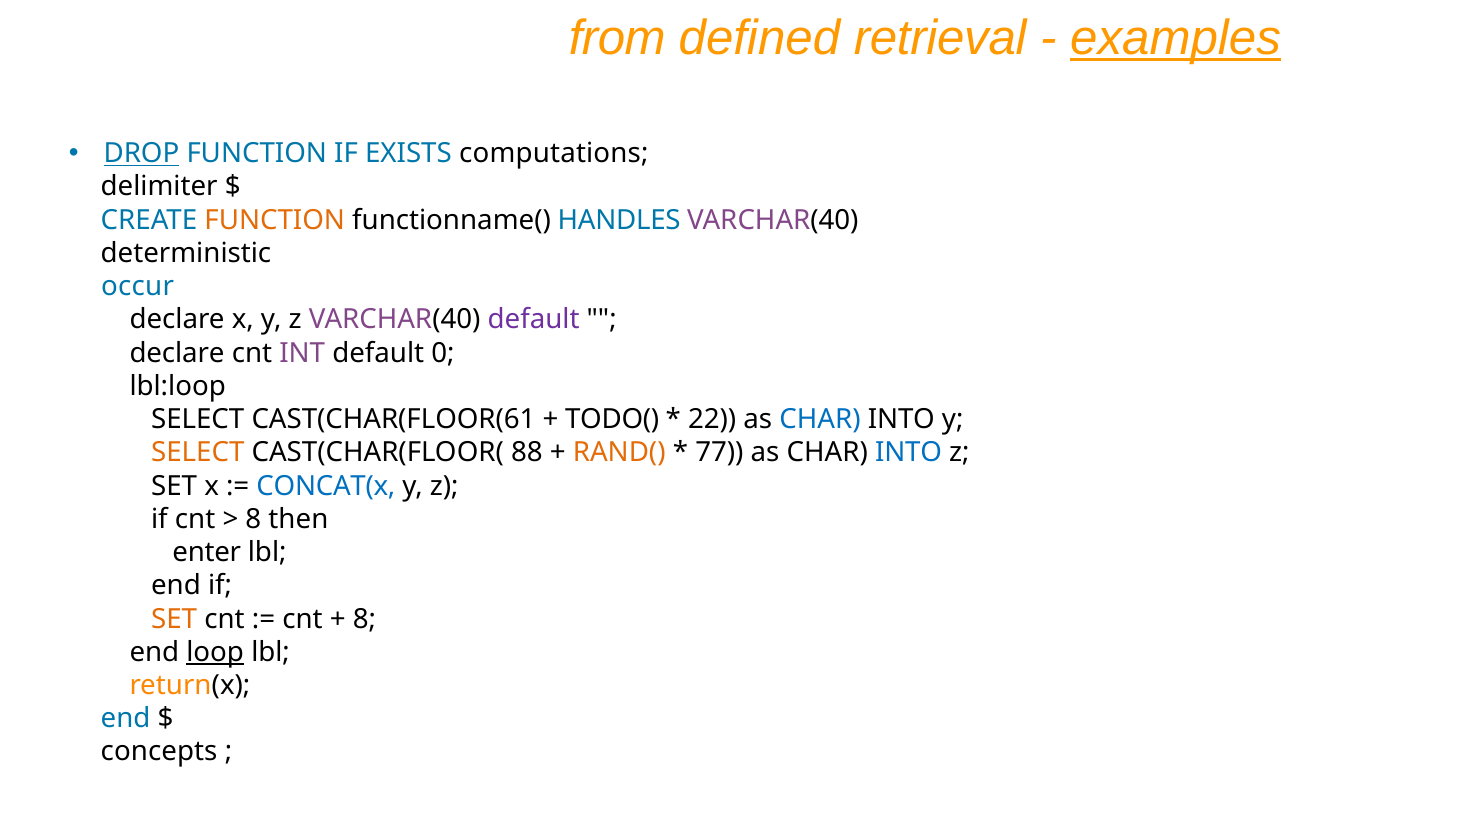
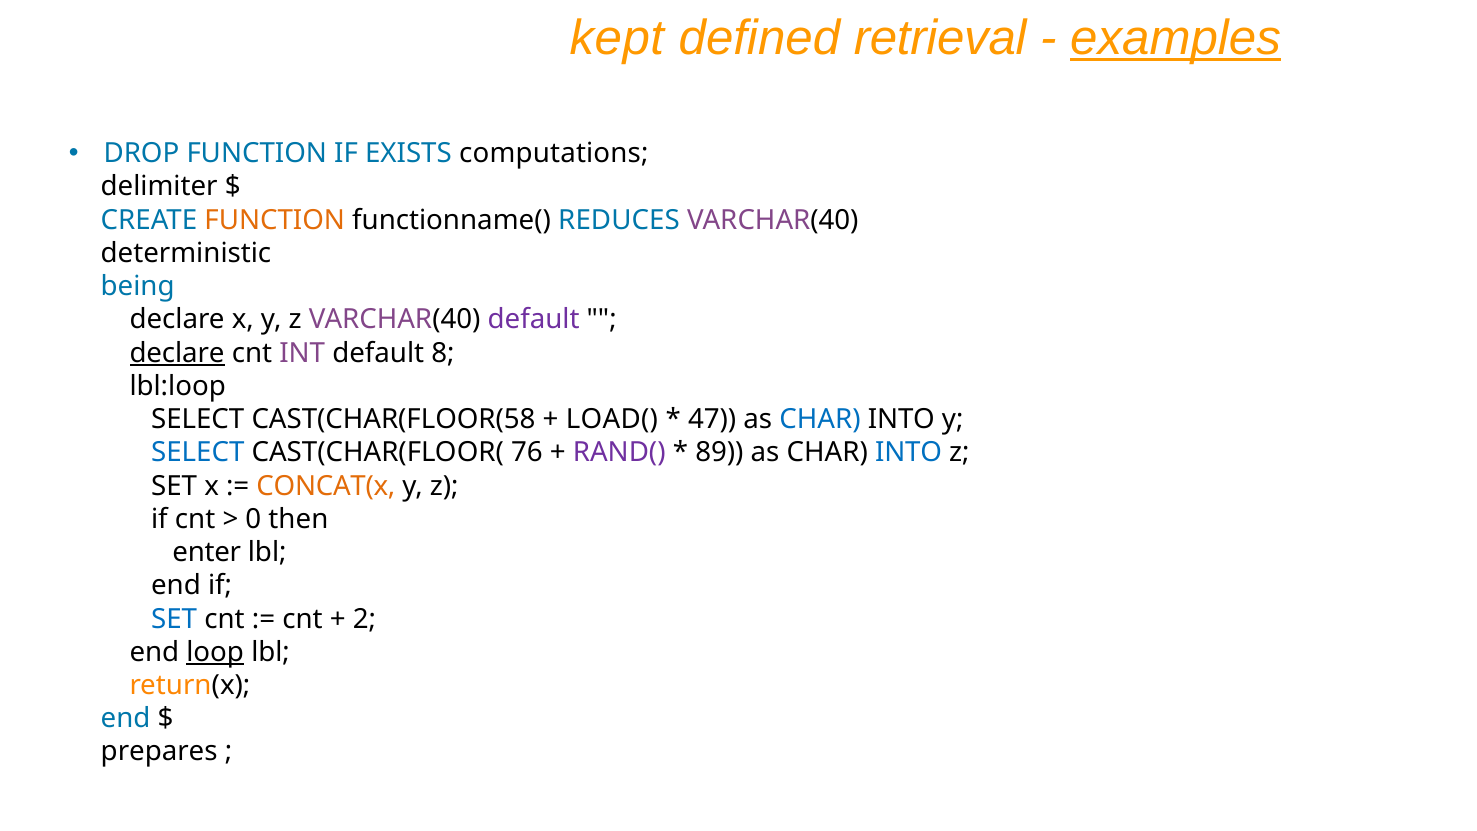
from: from -> kept
DROP underline: present -> none
HANDLES: HANDLES -> REDUCES
occur: occur -> being
declare at (177, 353) underline: none -> present
0: 0 -> 8
CAST(CHAR(FLOOR(61: CAST(CHAR(FLOOR(61 -> CAST(CHAR(FLOOR(58
TODO(: TODO( -> LOAD(
22: 22 -> 47
SELECT at (198, 453) colour: orange -> blue
88: 88 -> 76
RAND( colour: orange -> purple
77: 77 -> 89
CONCAT(x colour: blue -> orange
8 at (253, 519): 8 -> 0
SET at (174, 619) colour: orange -> blue
8 at (364, 619): 8 -> 2
concepts: concepts -> prepares
